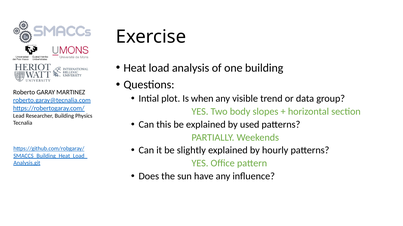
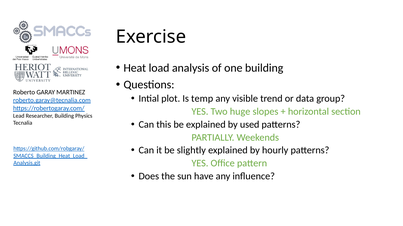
when: when -> temp
body: body -> huge
